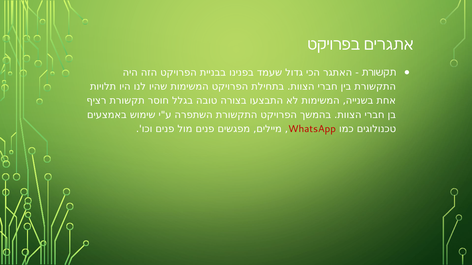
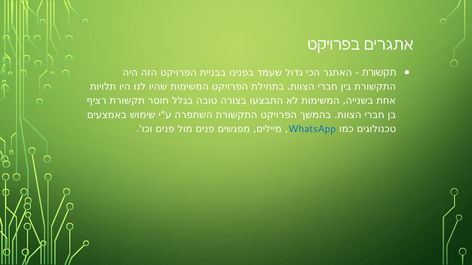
WhatsApp colour: red -> blue
